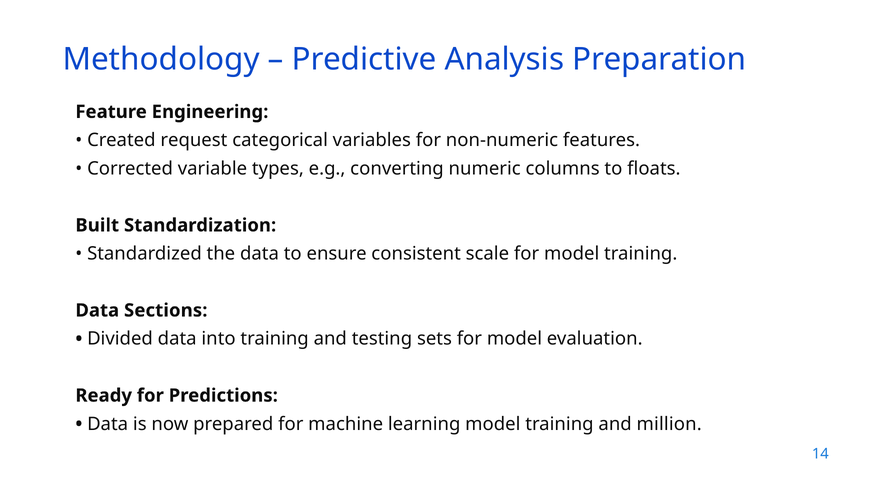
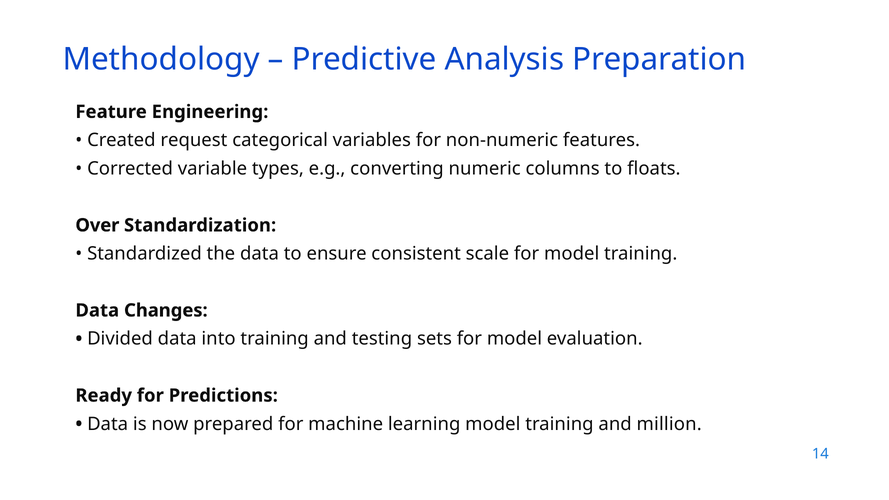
Built: Built -> Over
Sections: Sections -> Changes
